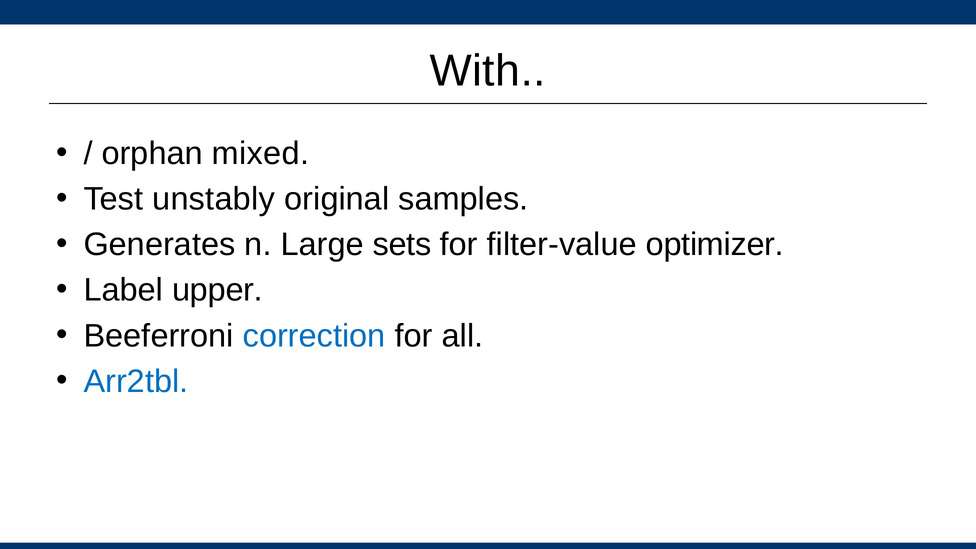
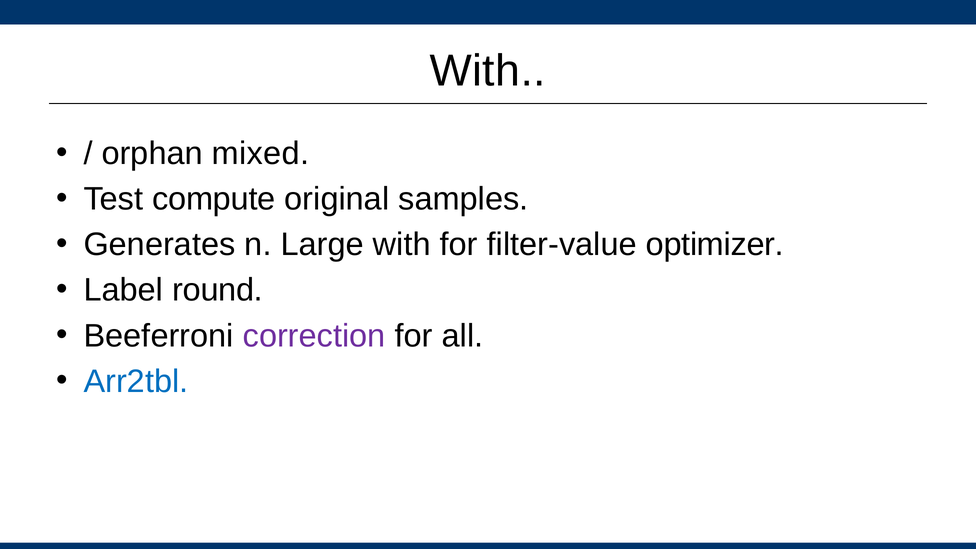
unstably: unstably -> compute
Large sets: sets -> with
upper: upper -> round
correction colour: blue -> purple
